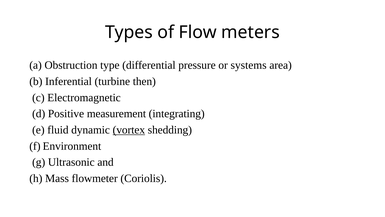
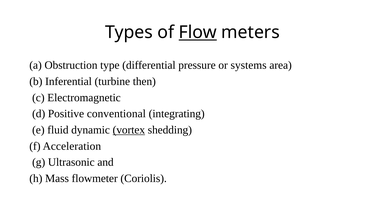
Flow underline: none -> present
measurement: measurement -> conventional
Environment: Environment -> Acceleration
